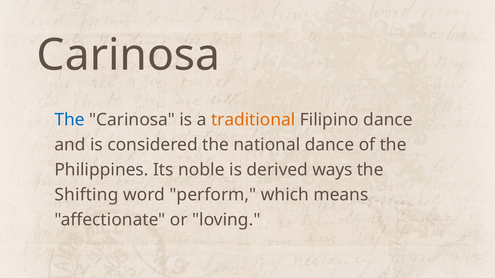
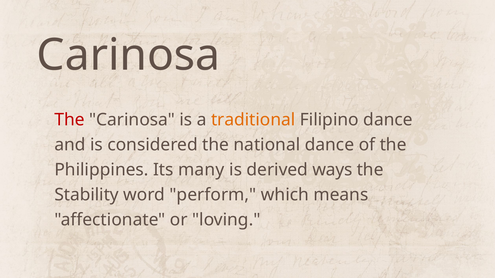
The at (70, 120) colour: blue -> red
noble: noble -> many
Shifting: Shifting -> Stability
